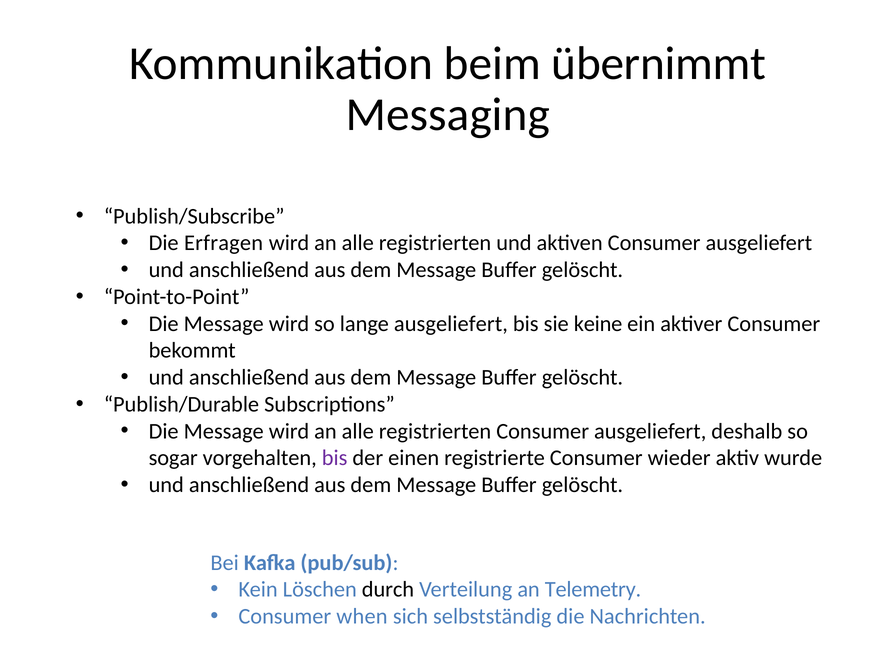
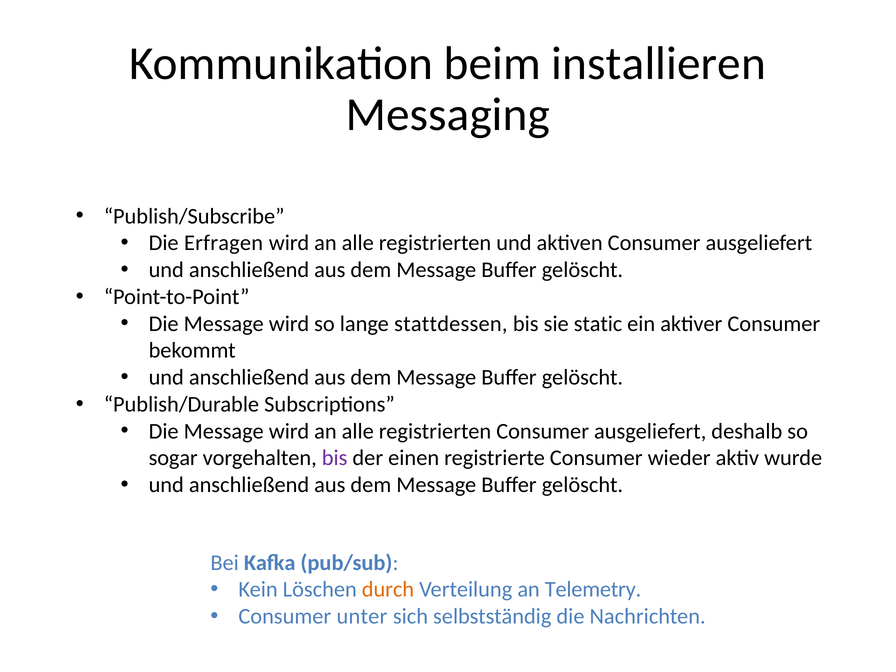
übernimmt: übernimmt -> installieren
lange ausgeliefert: ausgeliefert -> stattdessen
keine: keine -> static
durch colour: black -> orange
when: when -> unter
